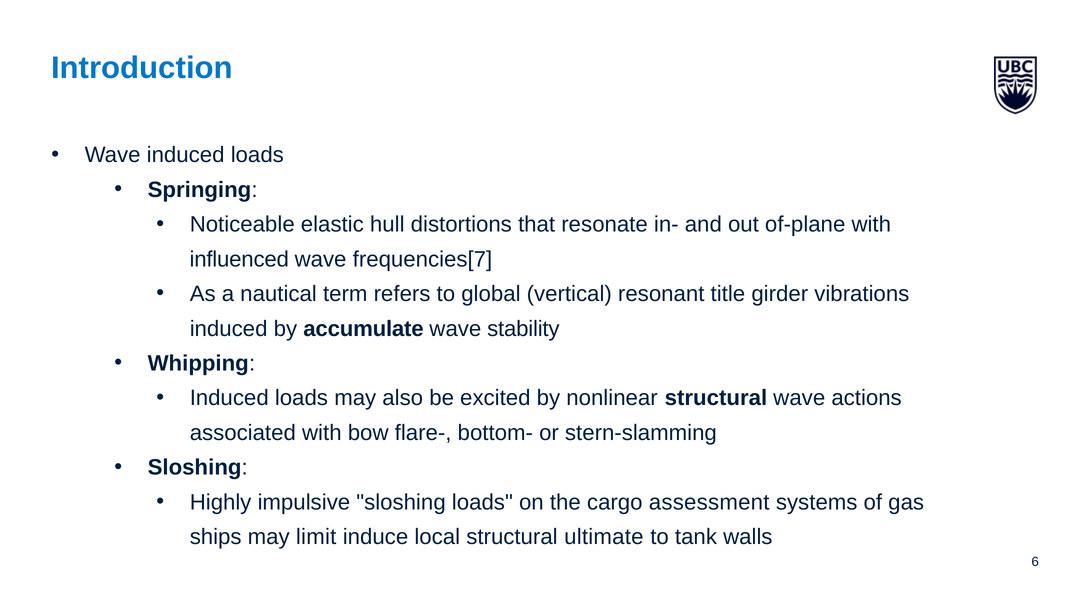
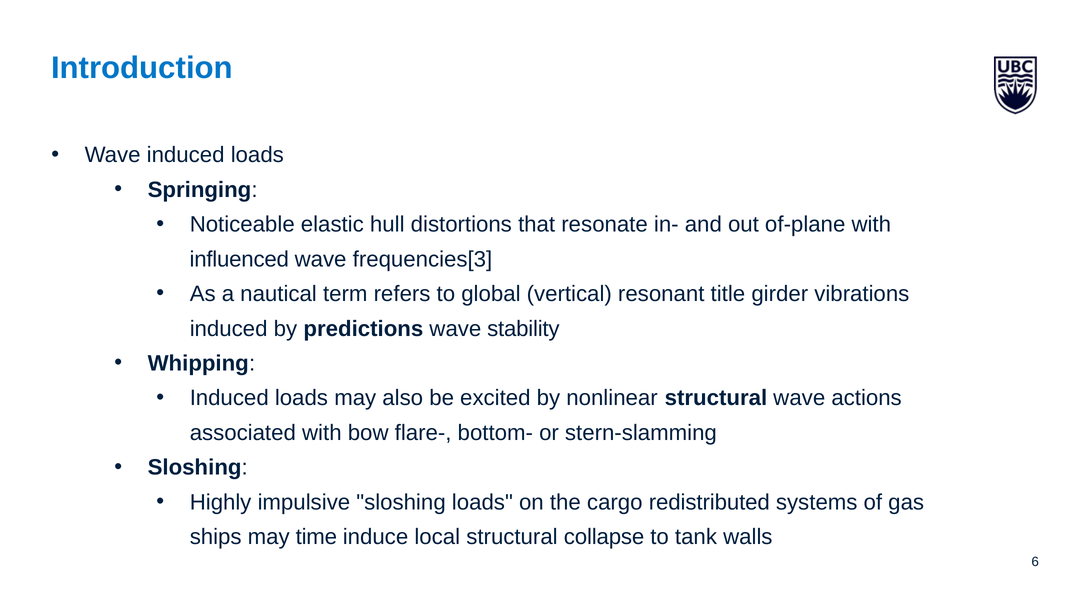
frequencies[7: frequencies[7 -> frequencies[3
accumulate: accumulate -> predictions
assessment: assessment -> redistributed
limit: limit -> time
ultimate: ultimate -> collapse
